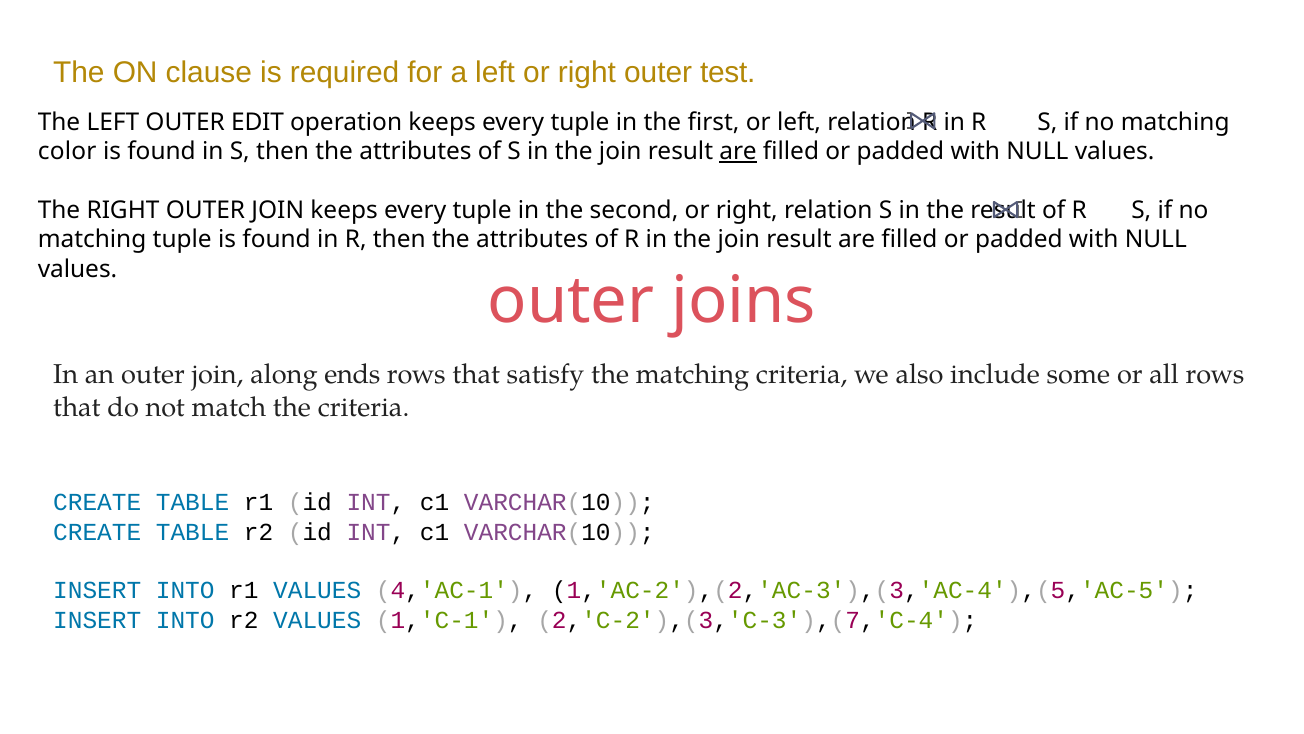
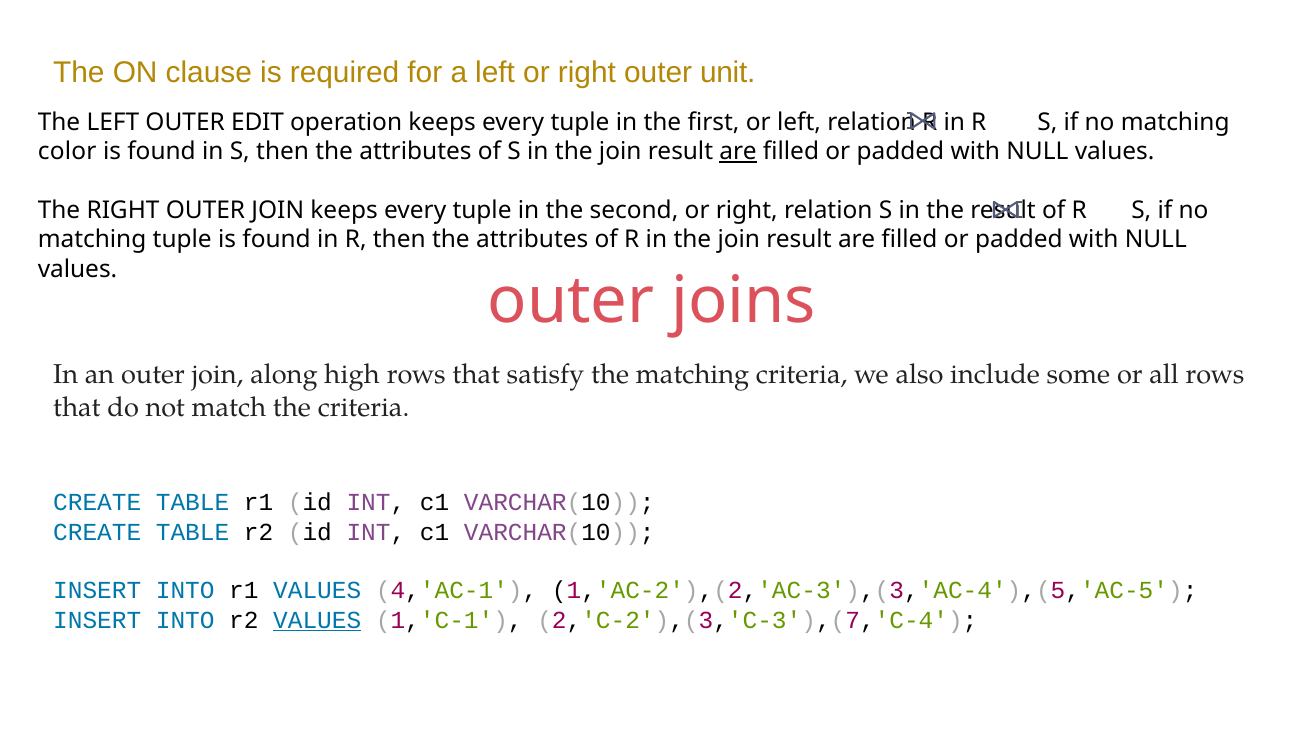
test: test -> unit
ends: ends -> high
VALUES at (317, 620) underline: none -> present
